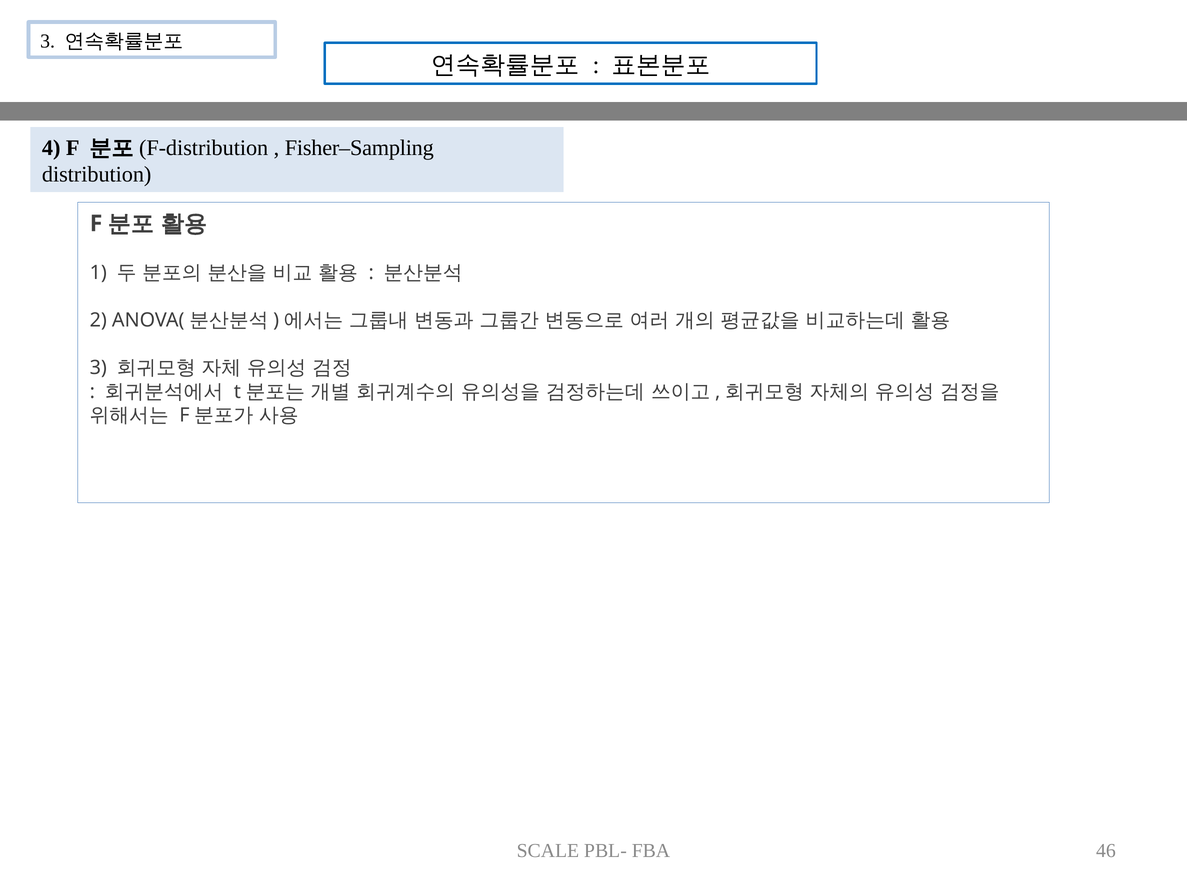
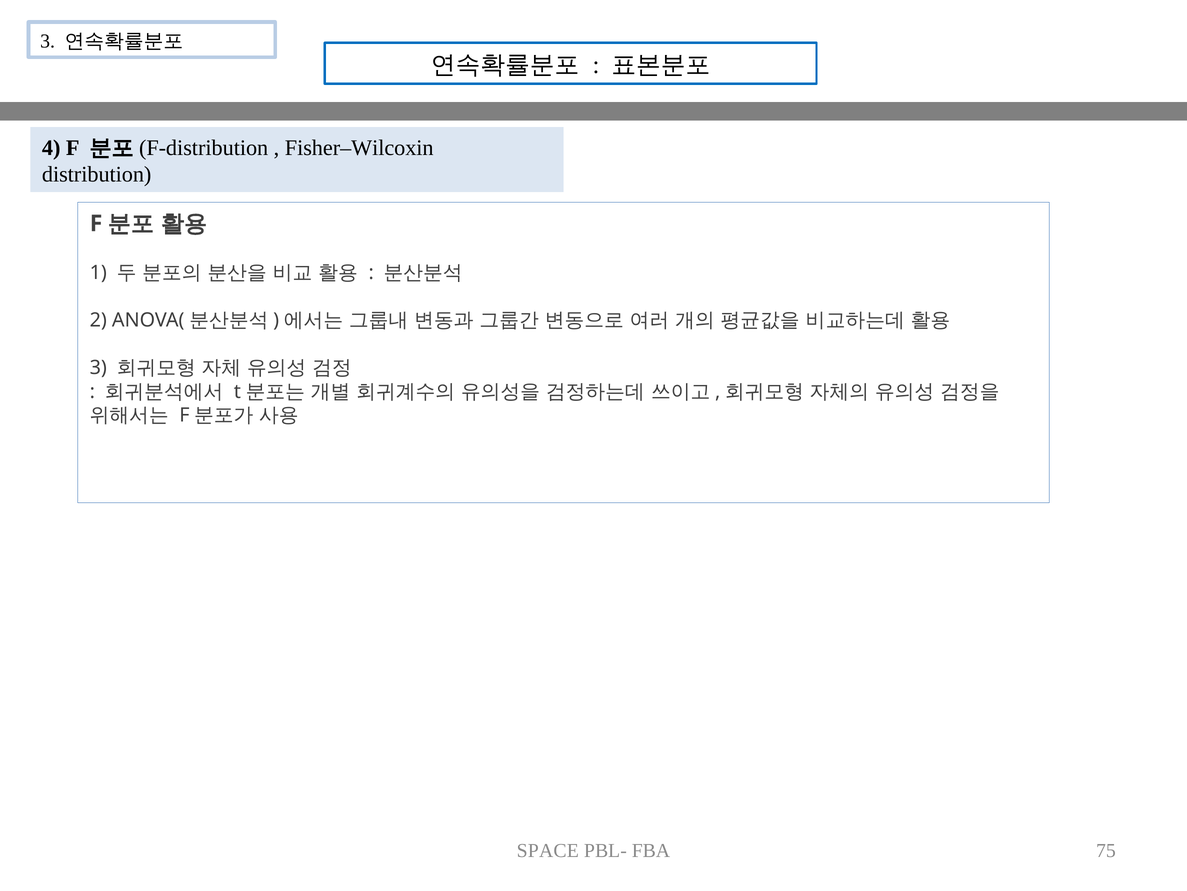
Fisher–Sampling: Fisher–Sampling -> Fisher–Wilcoxin
SCALE: SCALE -> SPACE
46: 46 -> 75
